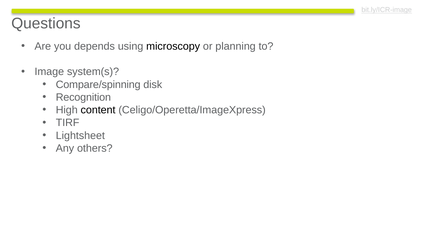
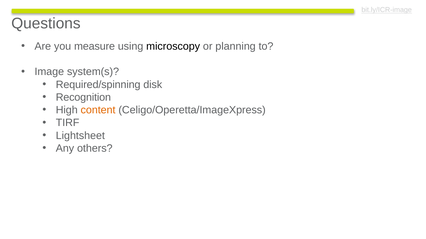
depends: depends -> measure
Compare/spinning: Compare/spinning -> Required/spinning
content colour: black -> orange
